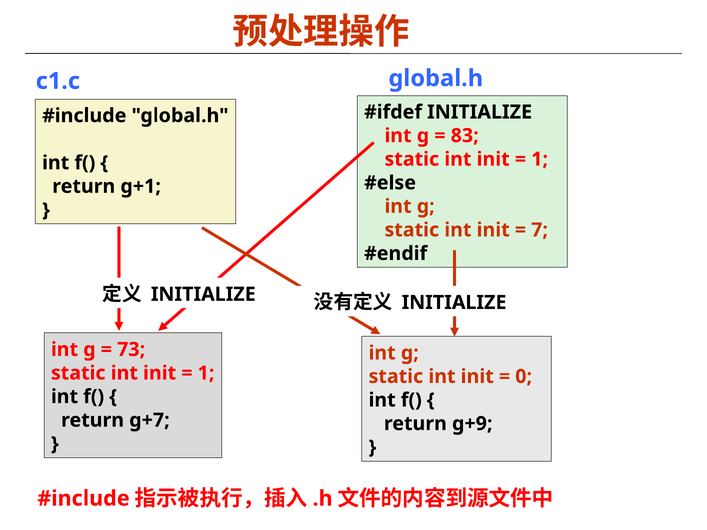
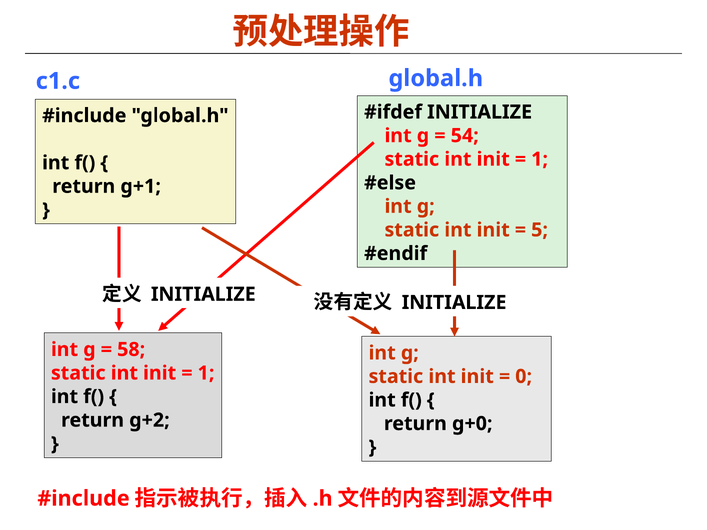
83: 83 -> 54
7: 7 -> 5
73: 73 -> 58
g+7: g+7 -> g+2
g+9: g+9 -> g+0
